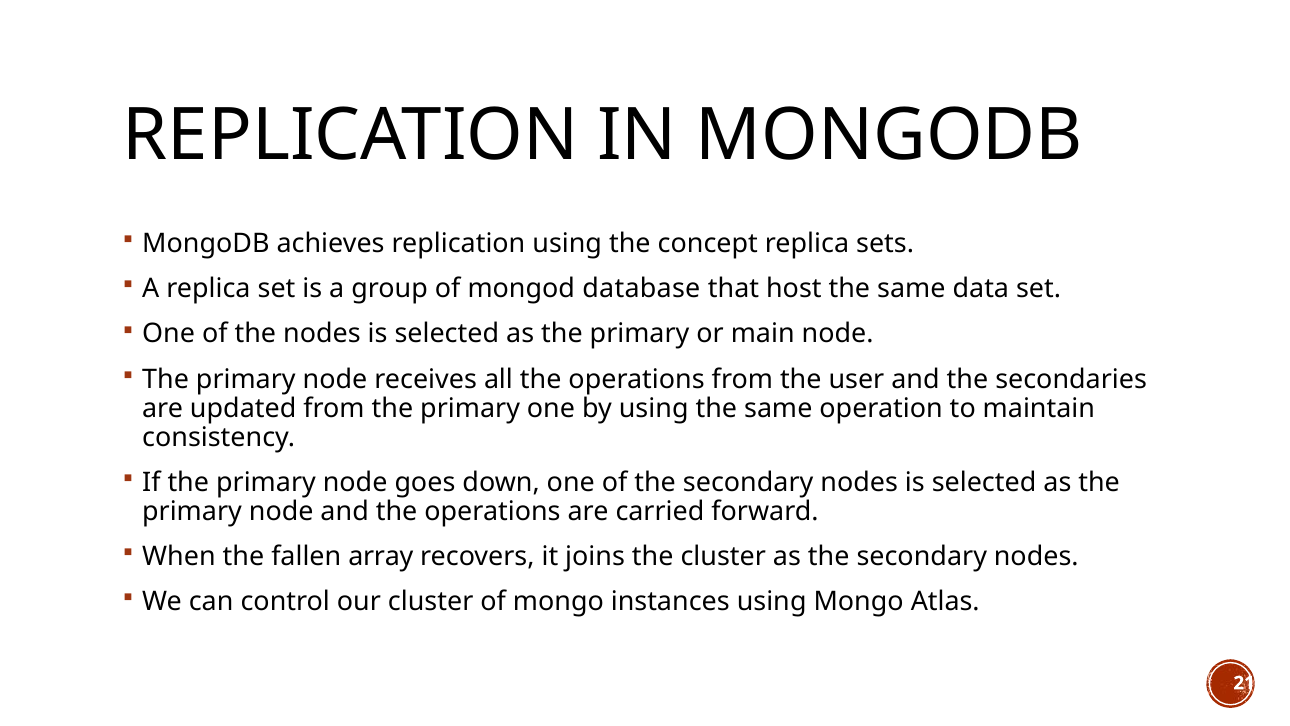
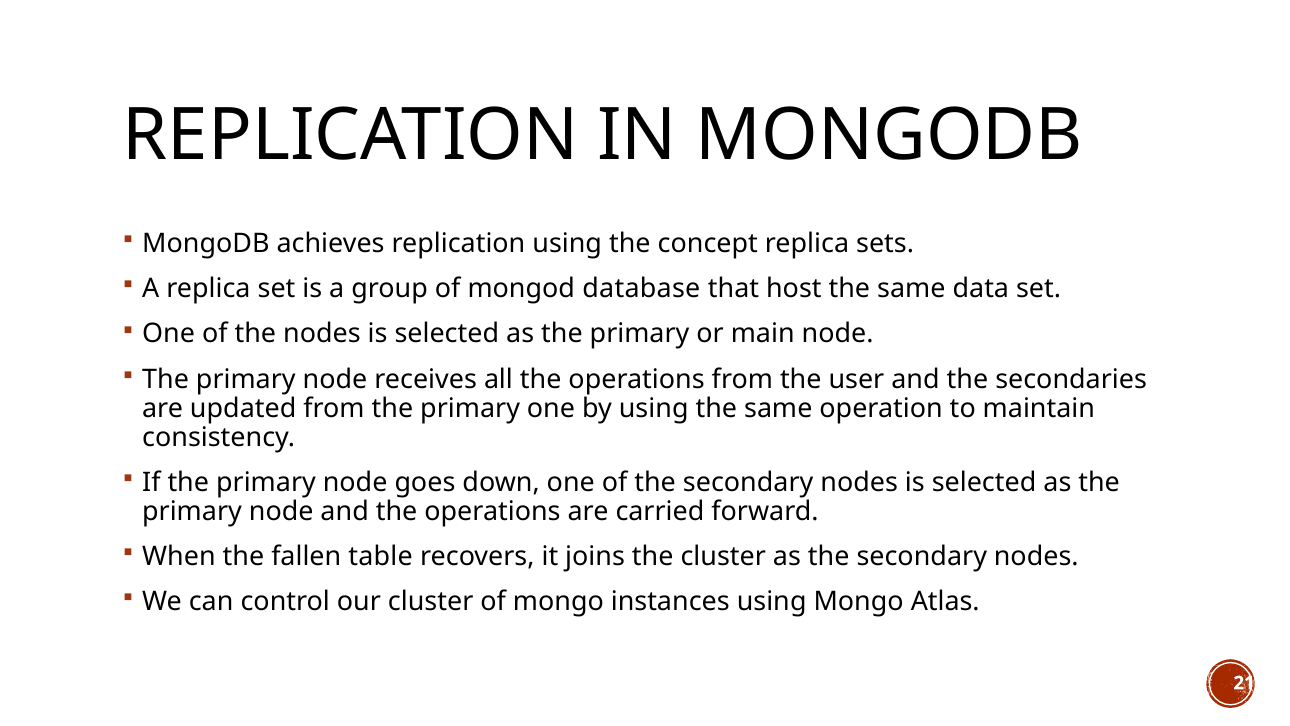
array: array -> table
